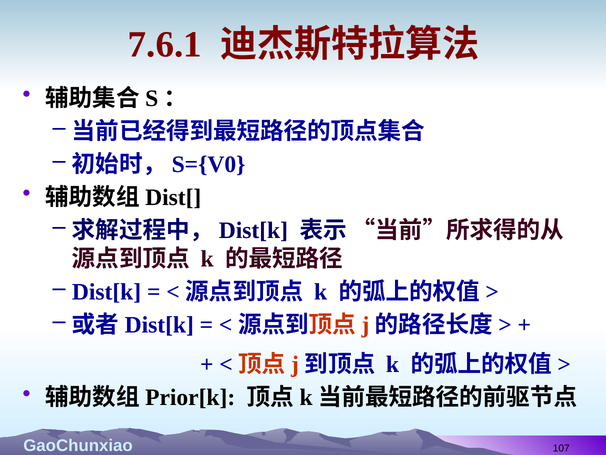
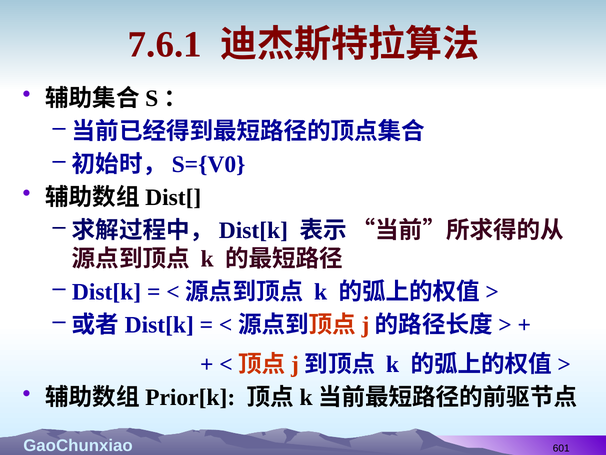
107: 107 -> 601
